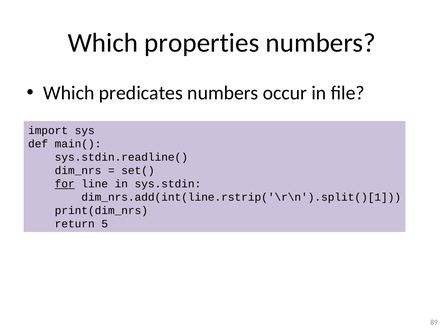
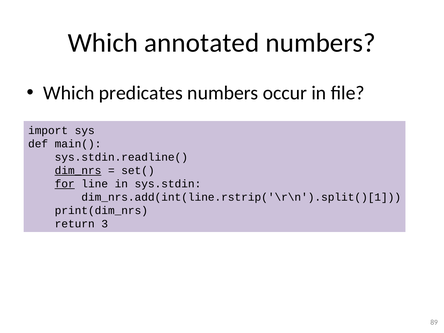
properties: properties -> annotated
dim_nrs underline: none -> present
5: 5 -> 3
